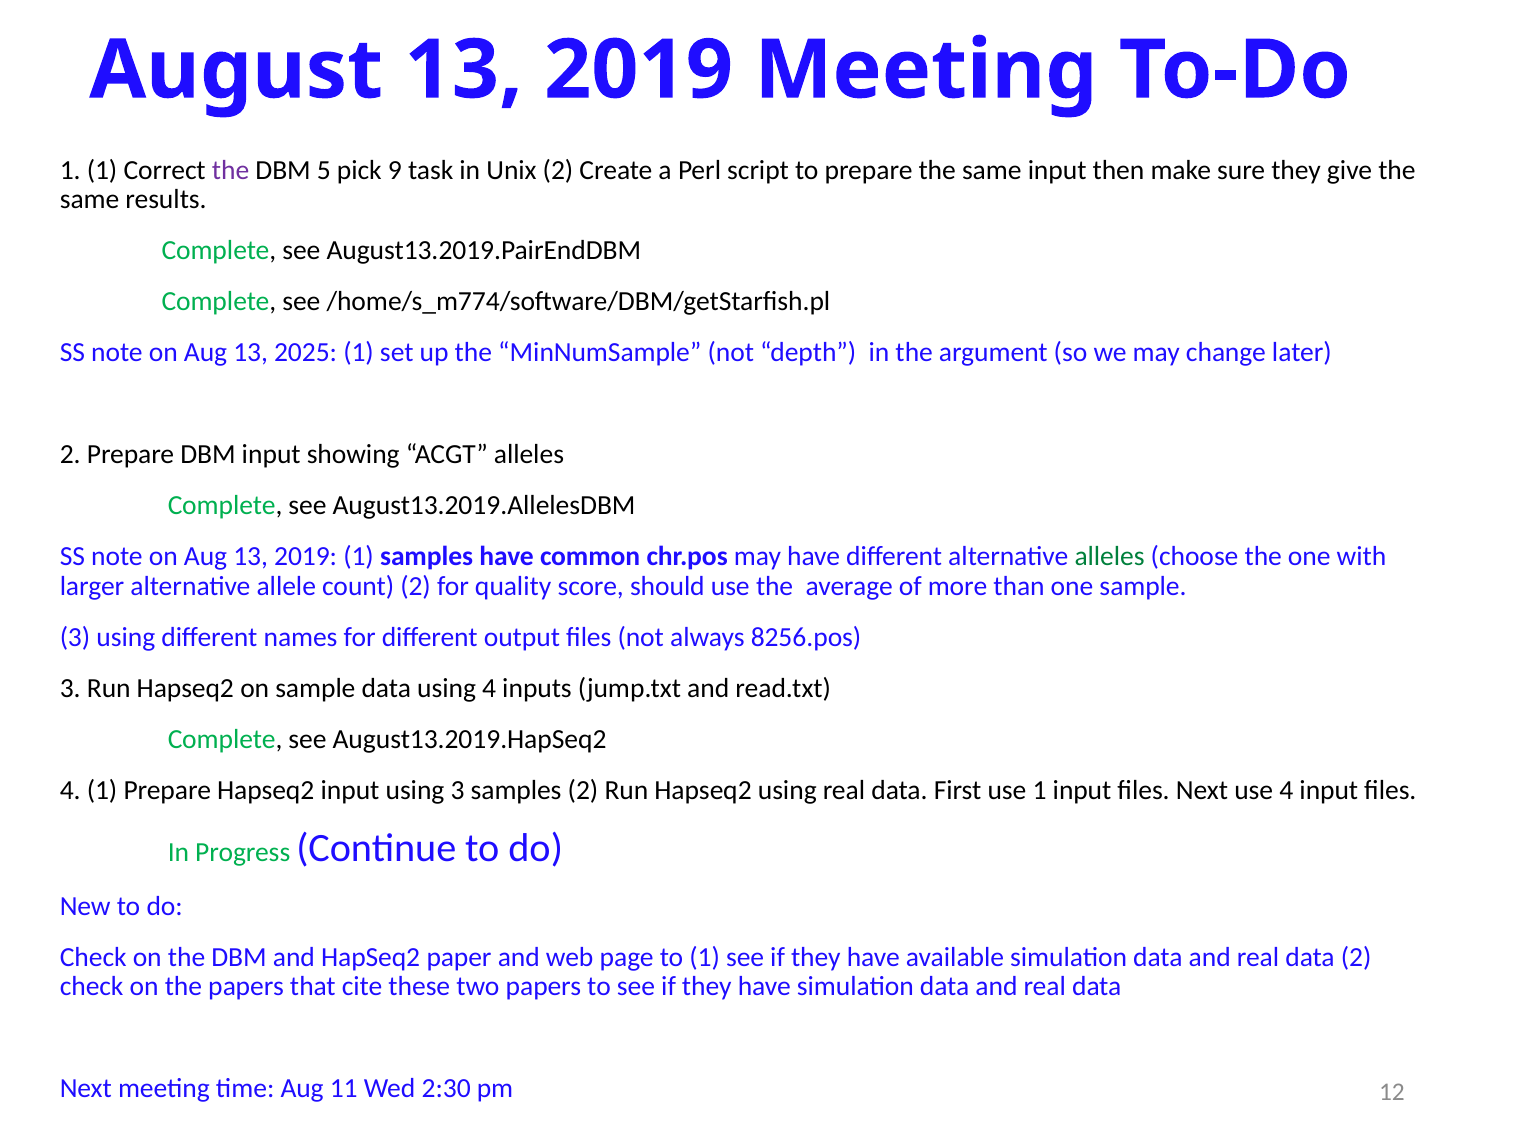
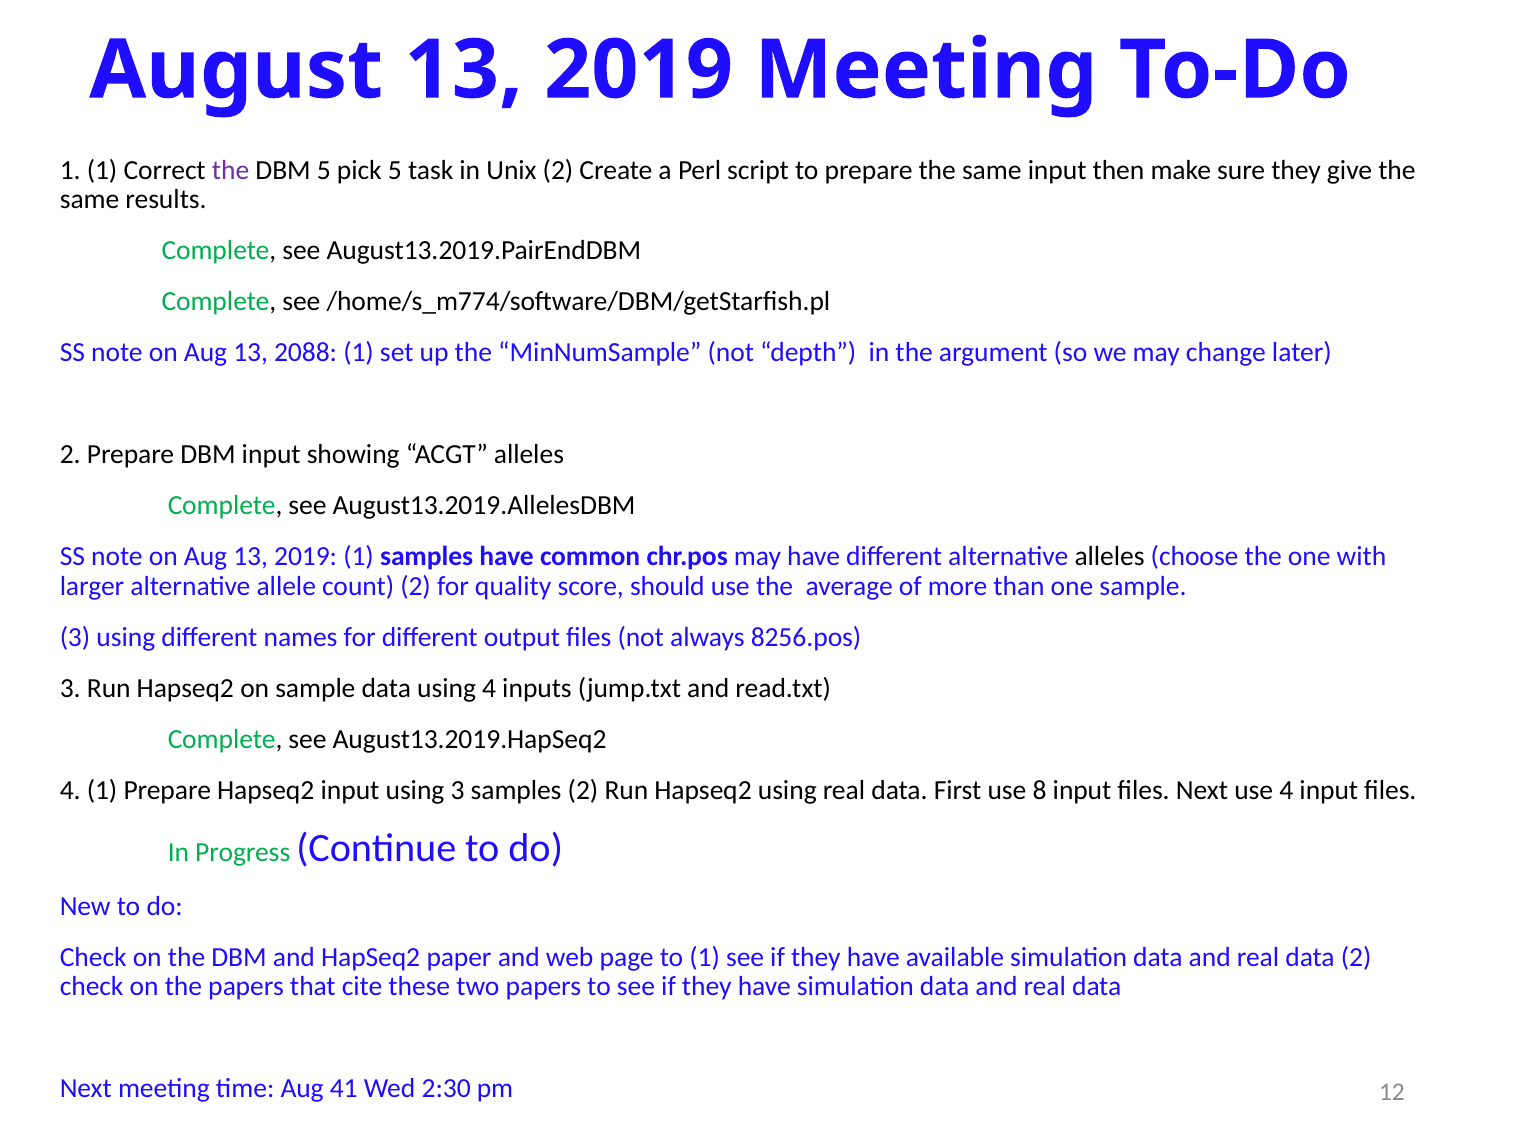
pick 9: 9 -> 5
2025: 2025 -> 2088
alleles at (1110, 556) colour: green -> black
use 1: 1 -> 8
11: 11 -> 41
